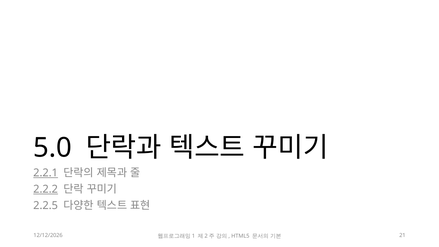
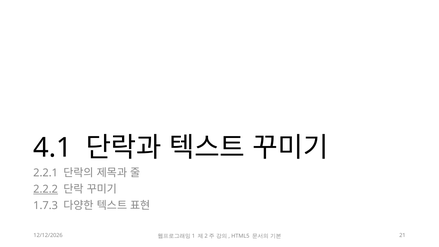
5.0: 5.0 -> 4.1
2.2.1 underline: present -> none
2.2.5: 2.2.5 -> 1.7.3
